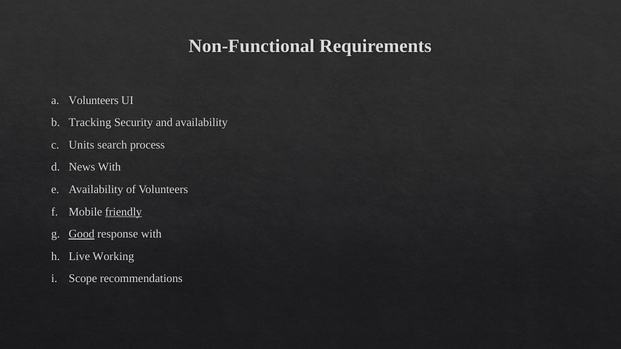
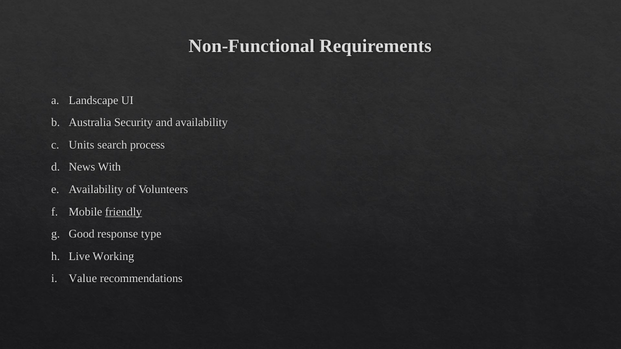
Volunteers at (94, 100): Volunteers -> Landscape
Tracking: Tracking -> Australia
Good underline: present -> none
response with: with -> type
Scope: Scope -> Value
